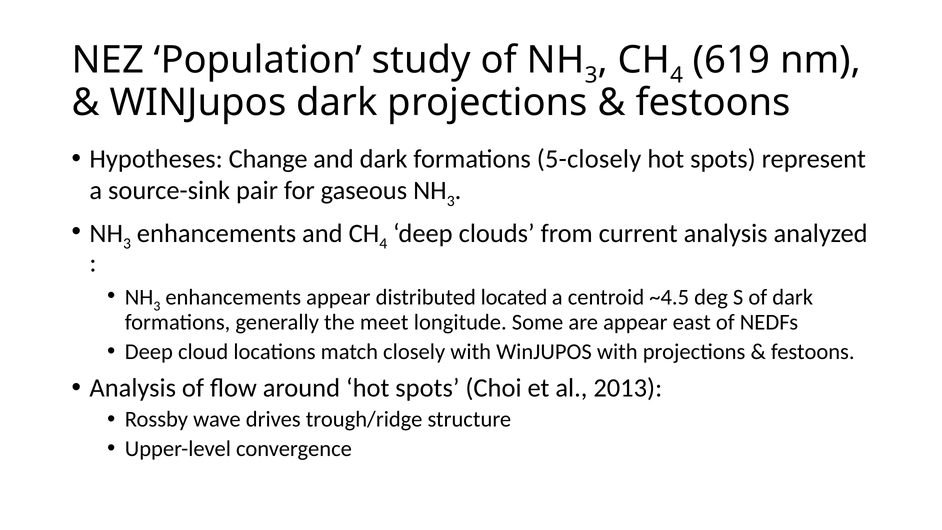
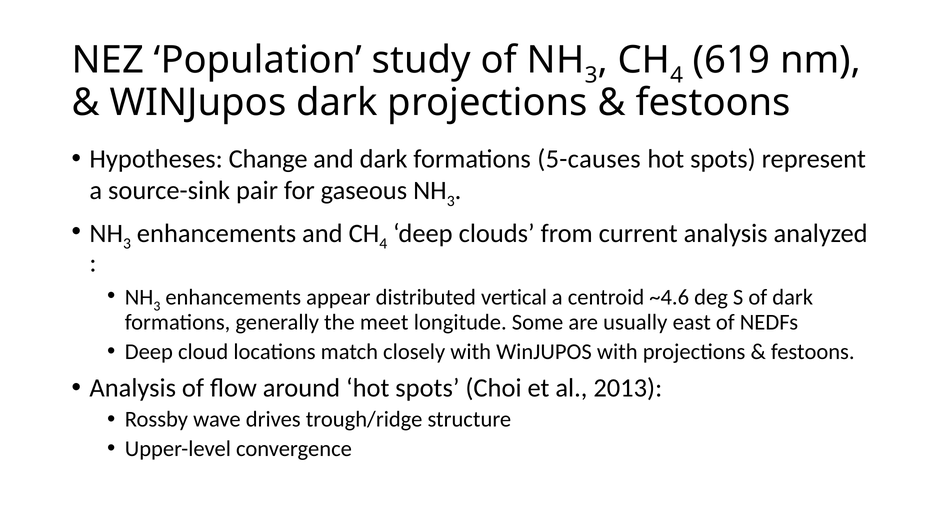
5-closely: 5-closely -> 5-causes
located: located -> vertical
~4.5: ~4.5 -> ~4.6
are appear: appear -> usually
